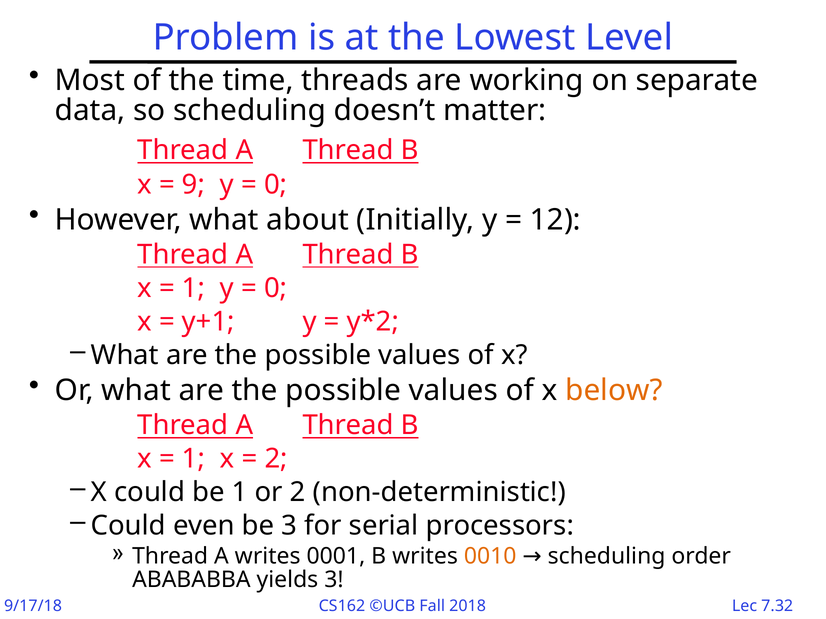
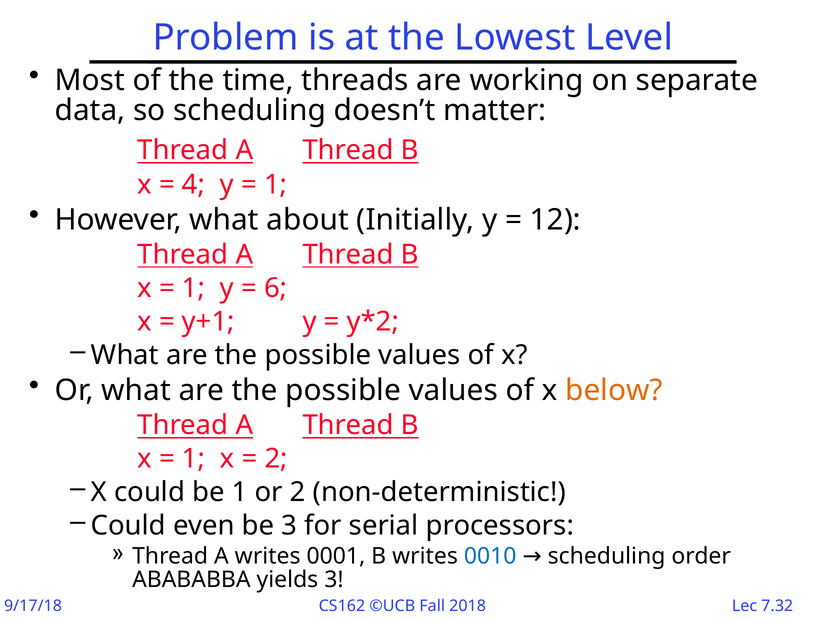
9: 9 -> 4
0 at (276, 185): 0 -> 1
0 at (276, 288): 0 -> 6
0010 colour: orange -> blue
